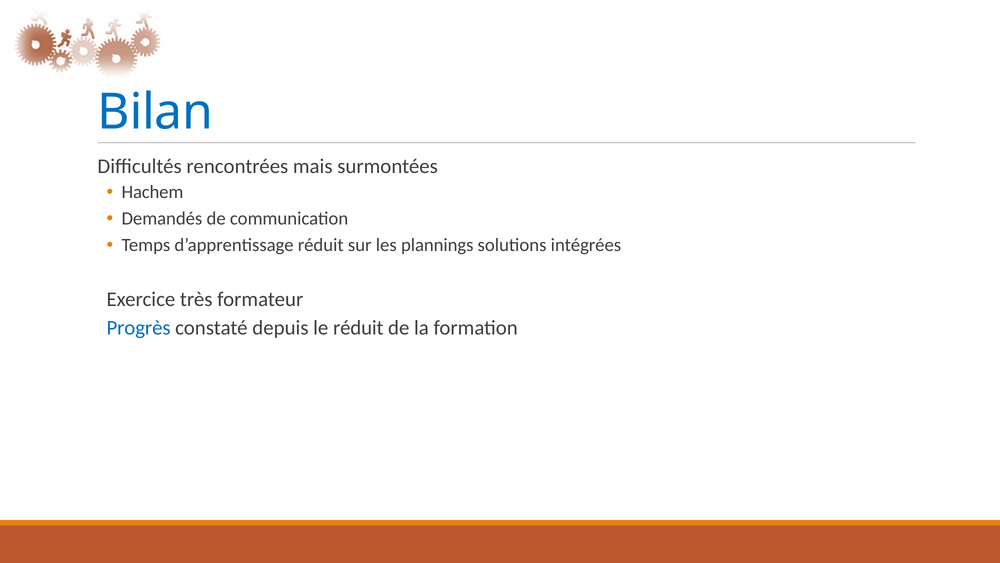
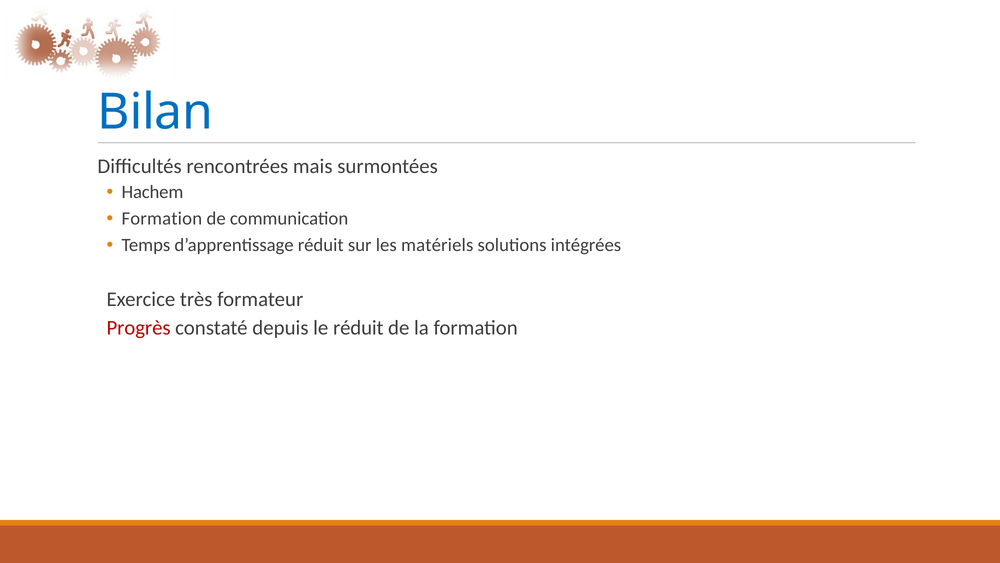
Demandés at (162, 218): Demandés -> Formation
plannings: plannings -> matériels
Progrès colour: blue -> red
